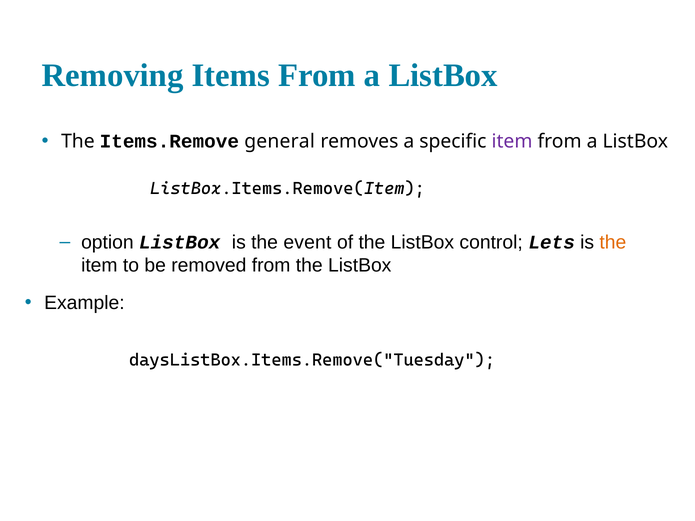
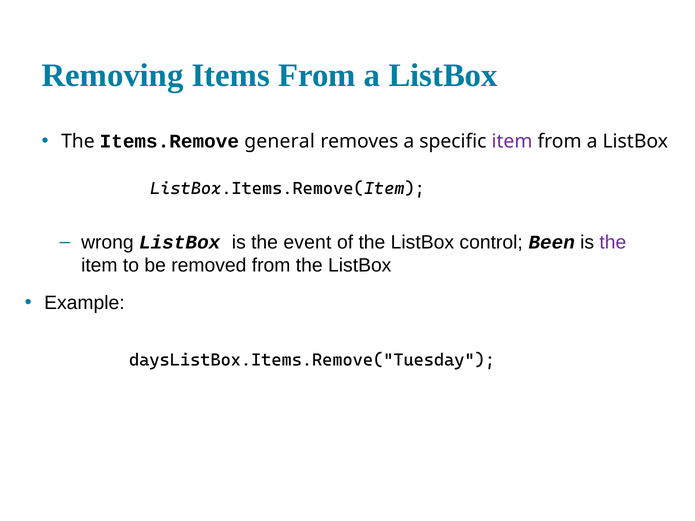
option: option -> wrong
Lets: Lets -> Been
the at (613, 242) colour: orange -> purple
